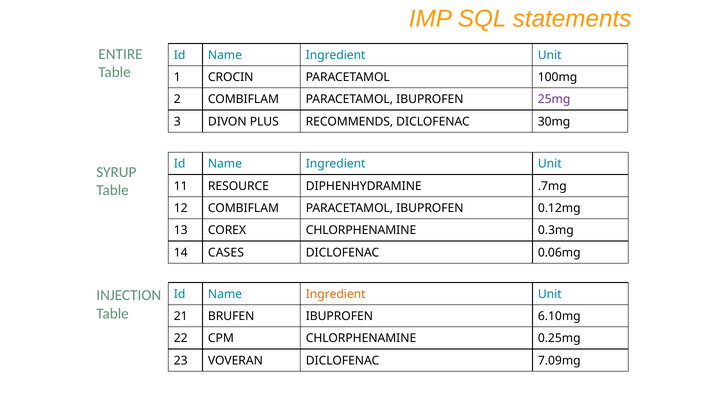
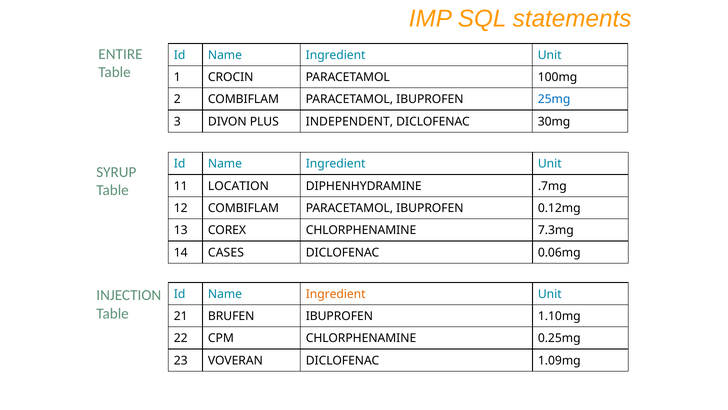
25mg colour: purple -> blue
RECOMMENDS: RECOMMENDS -> INDEPENDENT
RESOURCE: RESOURCE -> LOCATION
0.3mg: 0.3mg -> 7.3mg
6.10mg: 6.10mg -> 1.10mg
7.09mg: 7.09mg -> 1.09mg
